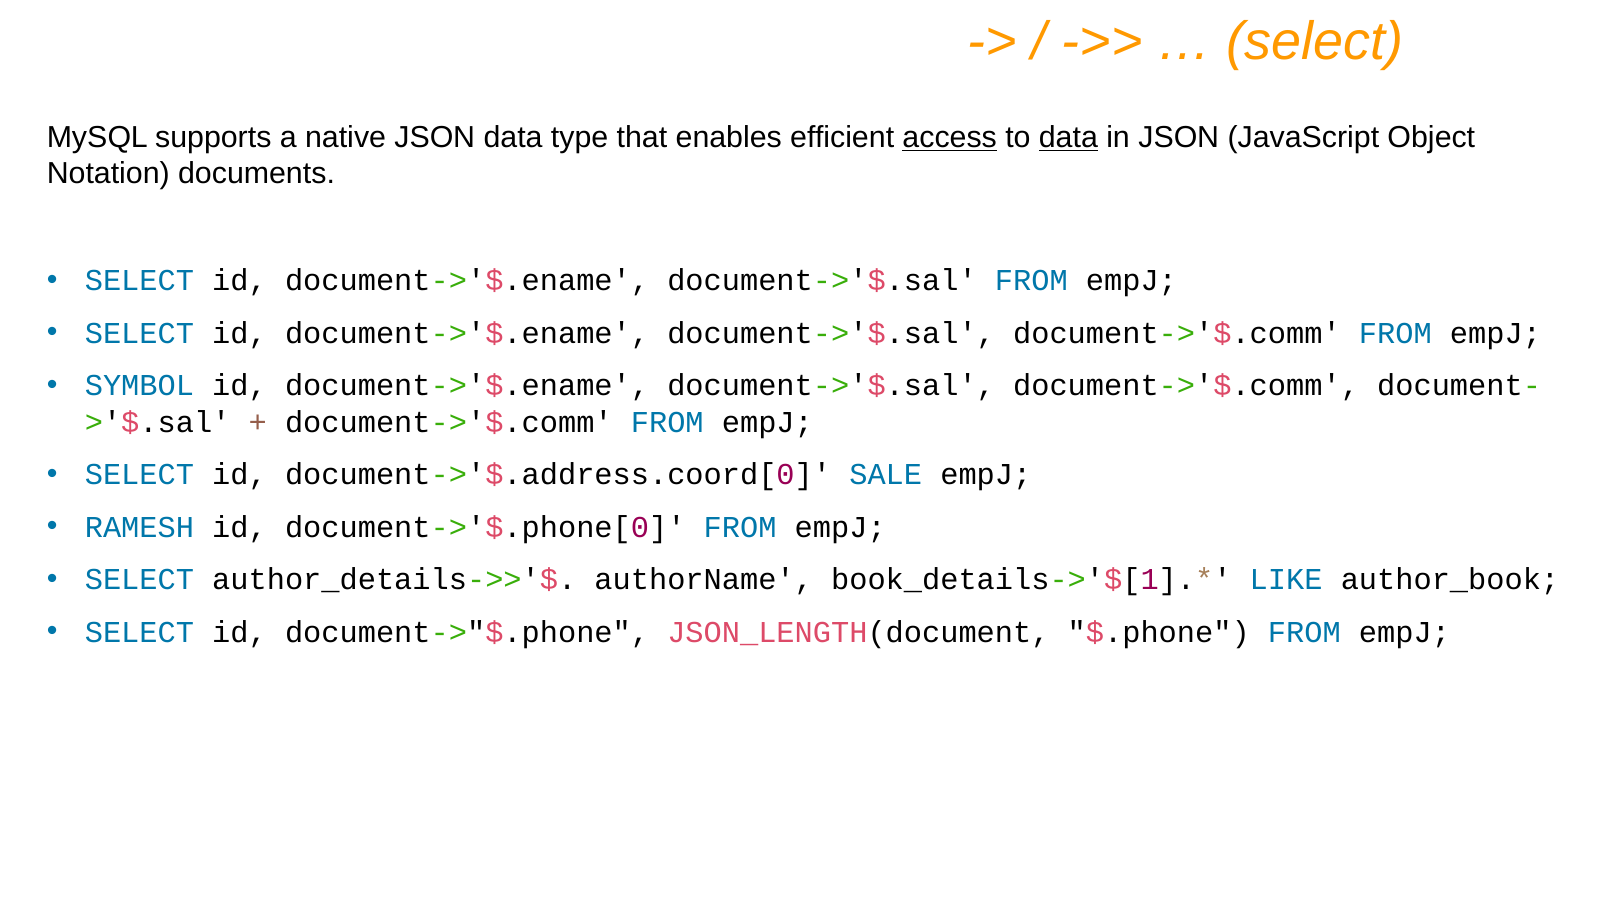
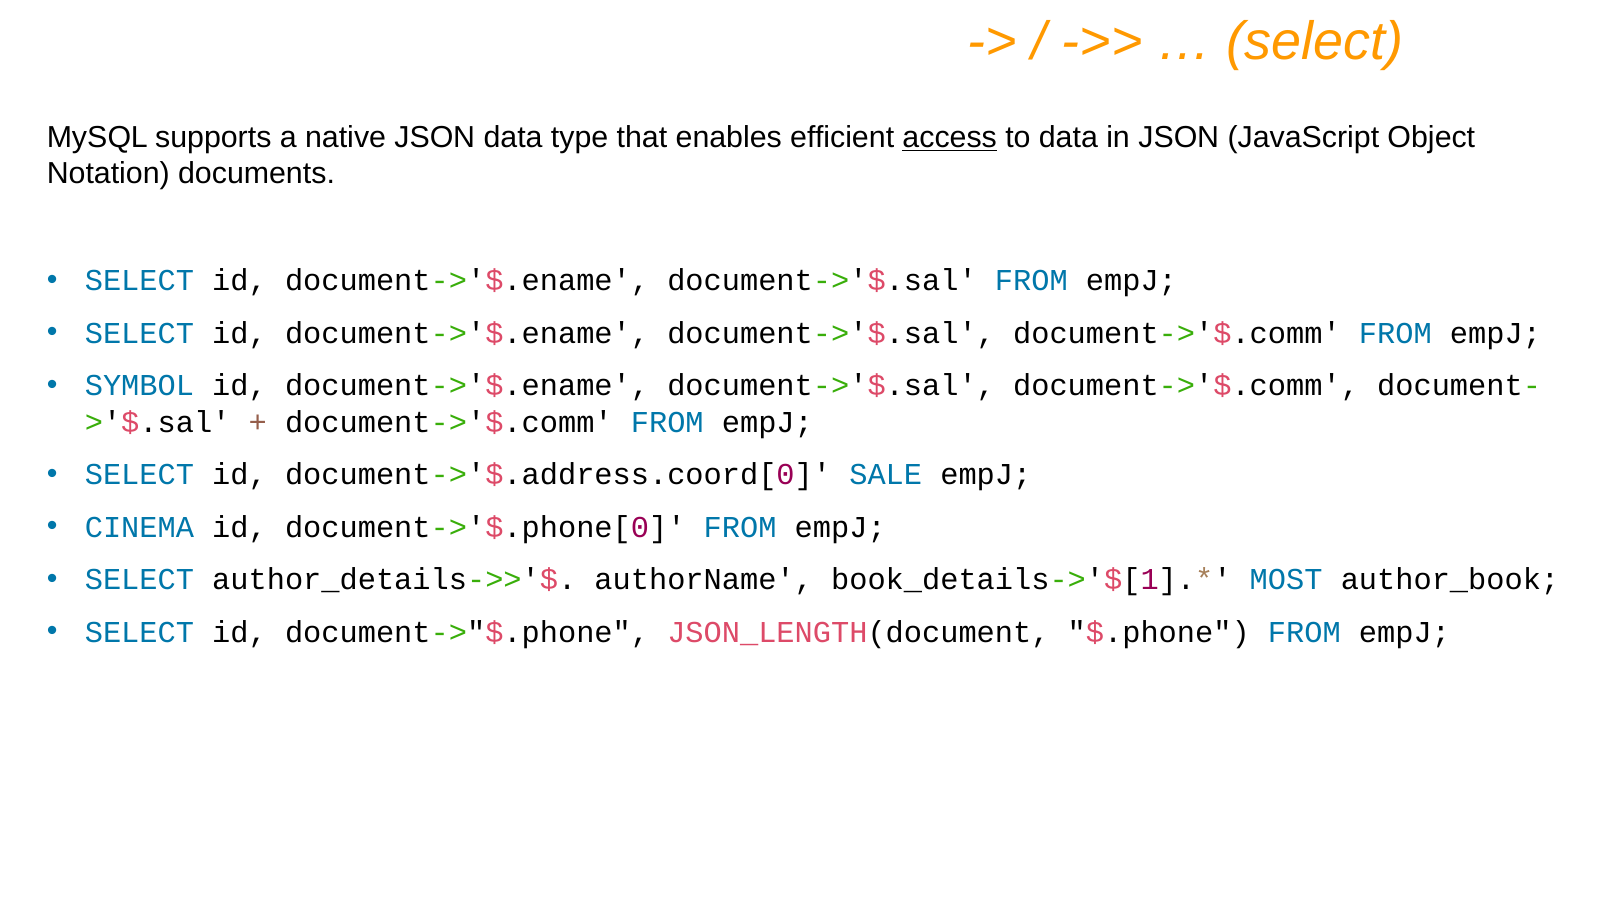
data at (1068, 137) underline: present -> none
RAMESH: RAMESH -> CINEMA
LIKE: LIKE -> MOST
